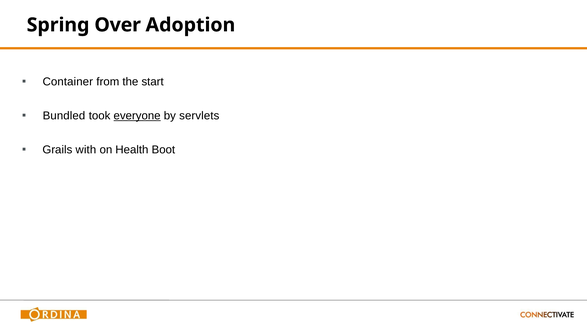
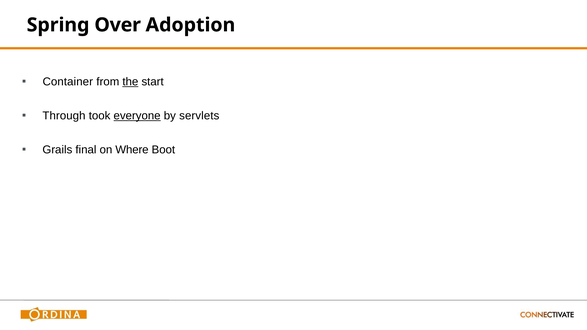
the underline: none -> present
Bundled: Bundled -> Through
with: with -> final
Health: Health -> Where
